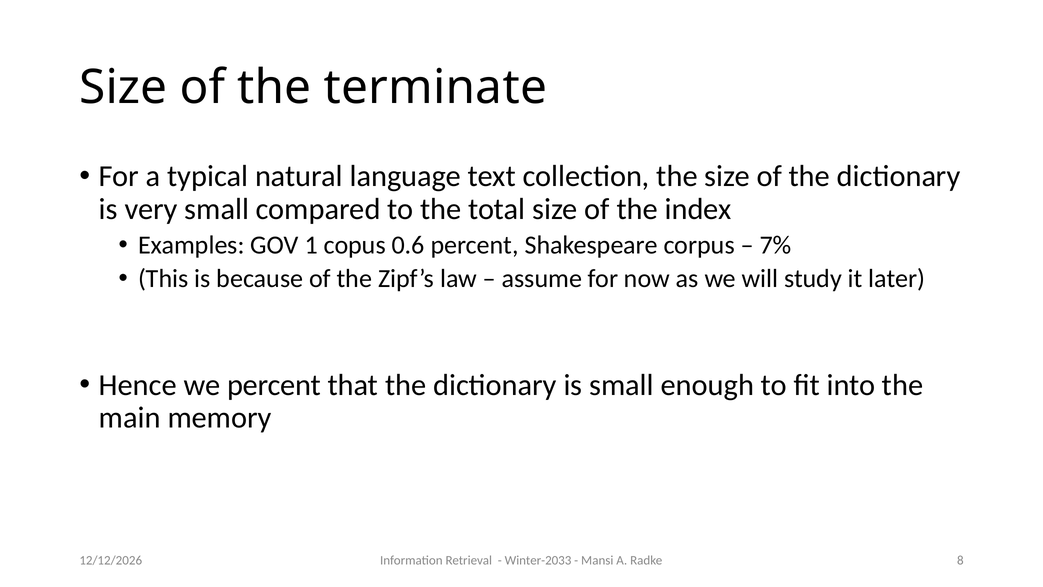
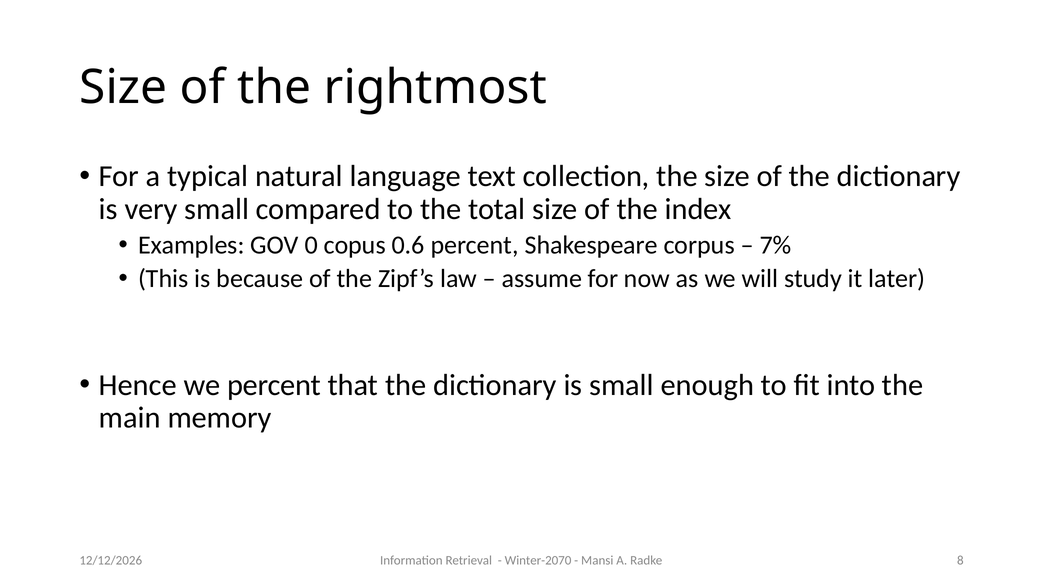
terminate: terminate -> rightmost
1: 1 -> 0
Winter-2033: Winter-2033 -> Winter-2070
